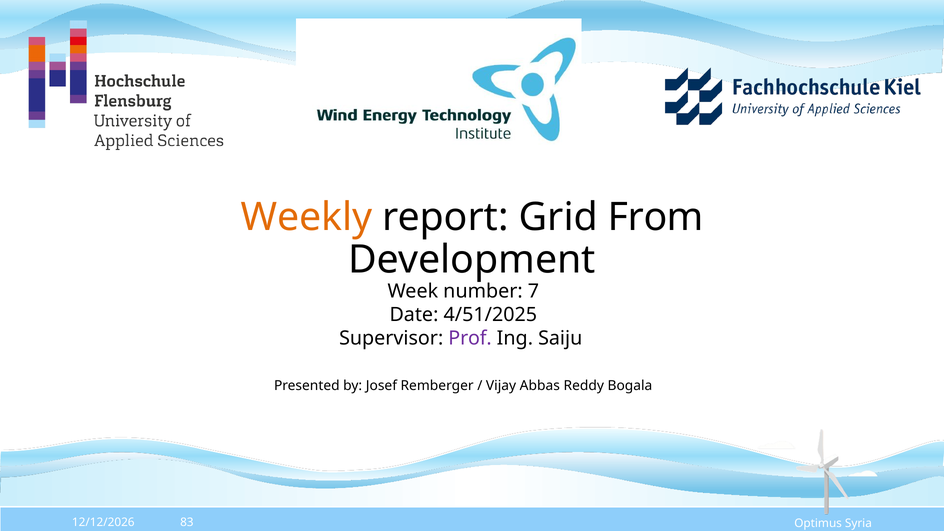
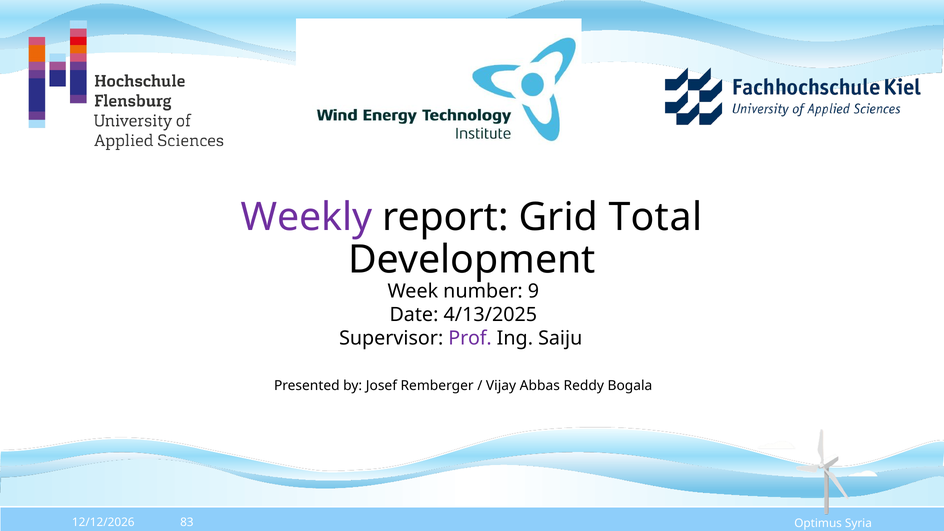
Weekly colour: orange -> purple
From: From -> Total
7: 7 -> 9
4/51/2025: 4/51/2025 -> 4/13/2025
